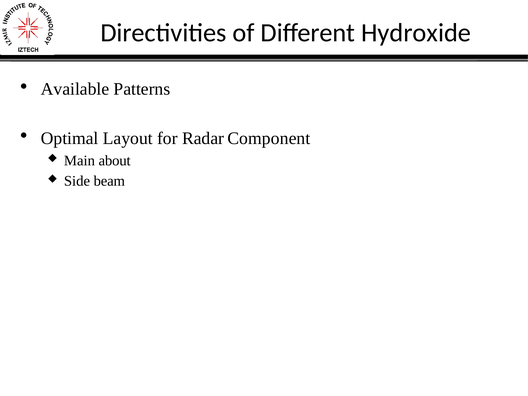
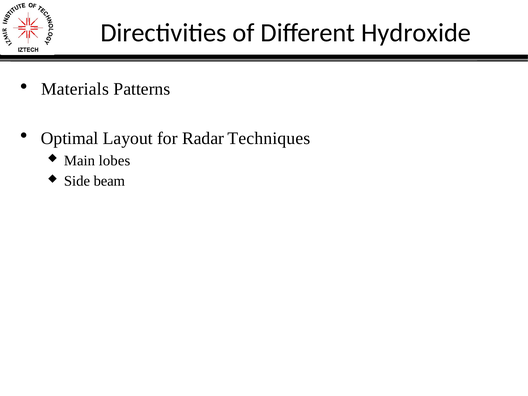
Available: Available -> Materials
Component: Component -> Techniques
about: about -> lobes
